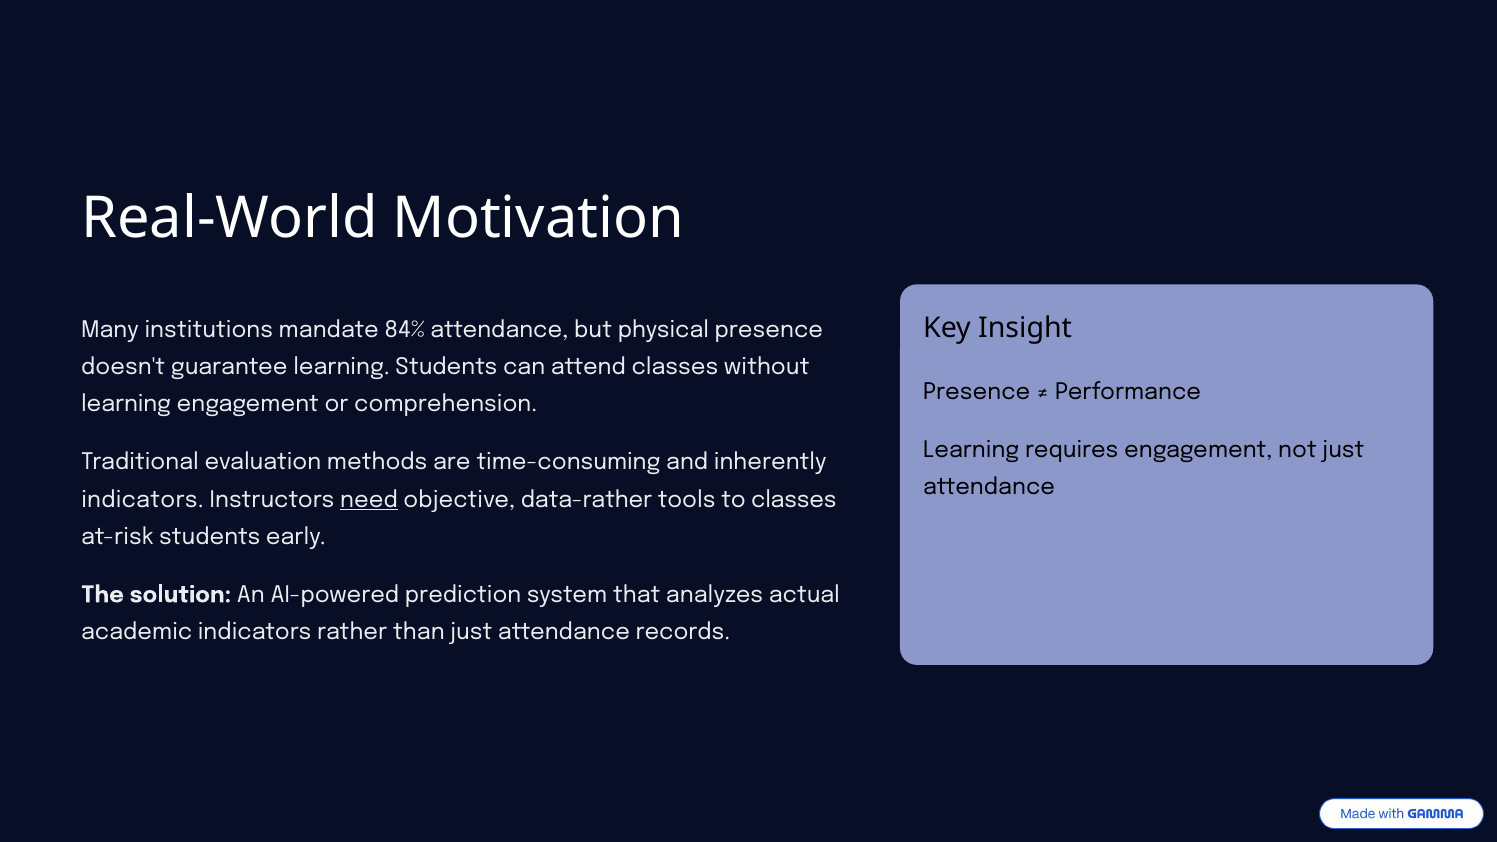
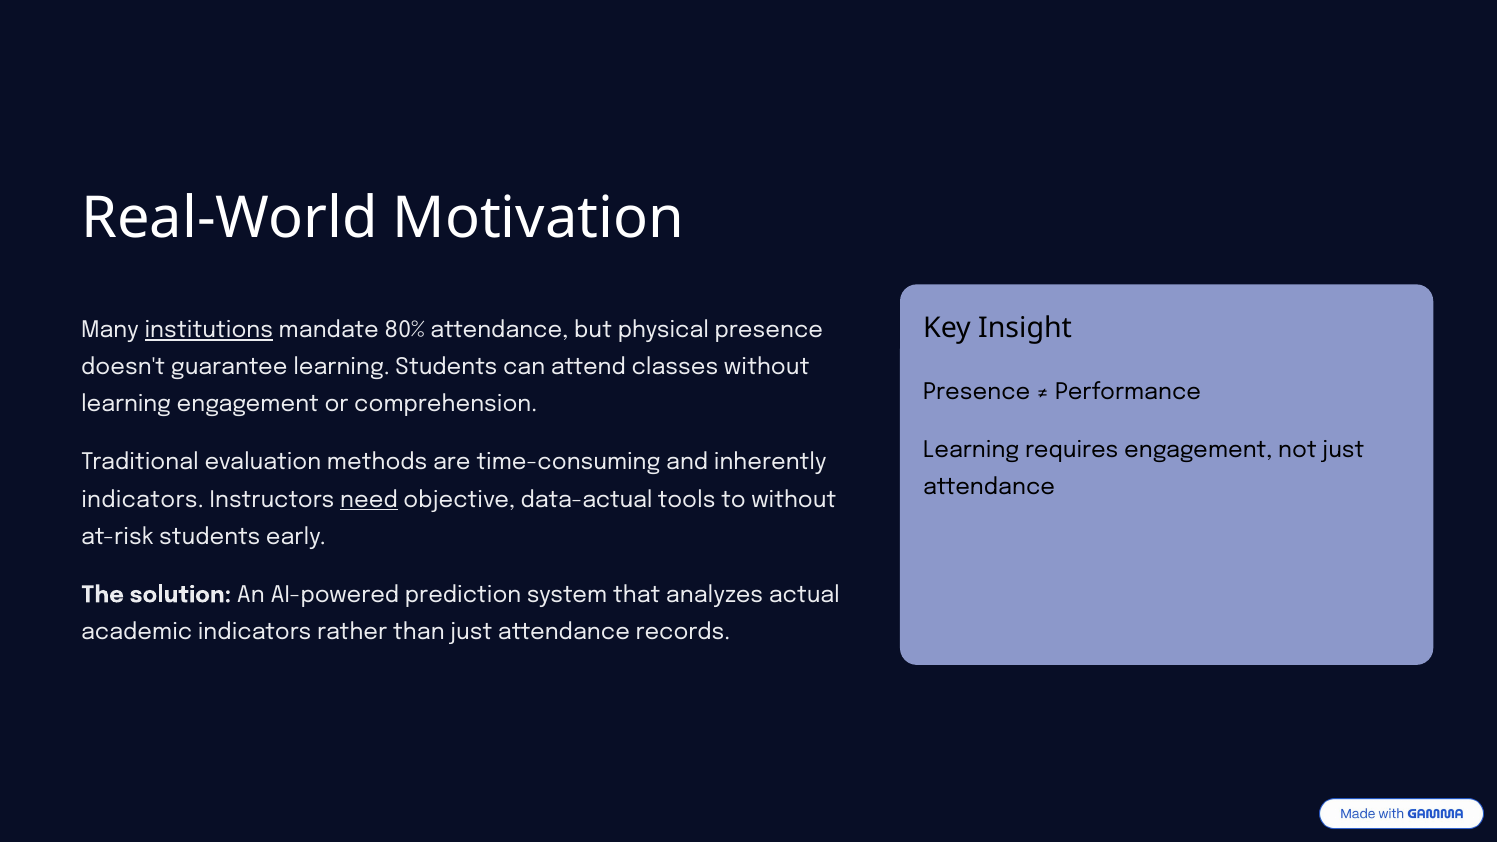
institutions underline: none -> present
84%: 84% -> 80%
data-rather: data-rather -> data-actual
to classes: classes -> without
